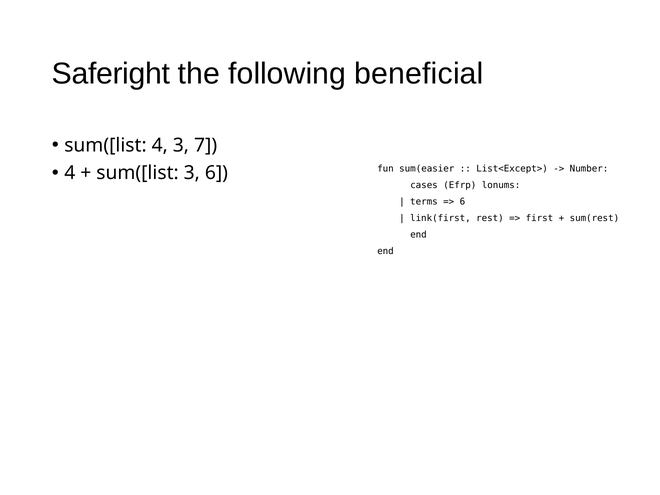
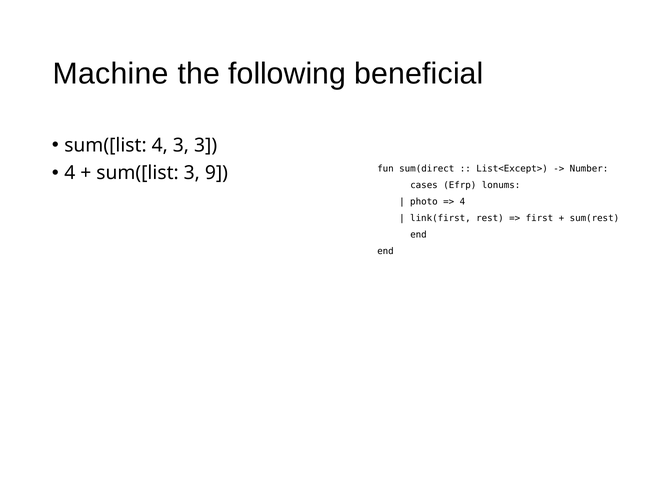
Saferight: Saferight -> Machine
3 7: 7 -> 3
3 6: 6 -> 9
sum(easier: sum(easier -> sum(direct
terms: terms -> photo
6 at (462, 202): 6 -> 4
